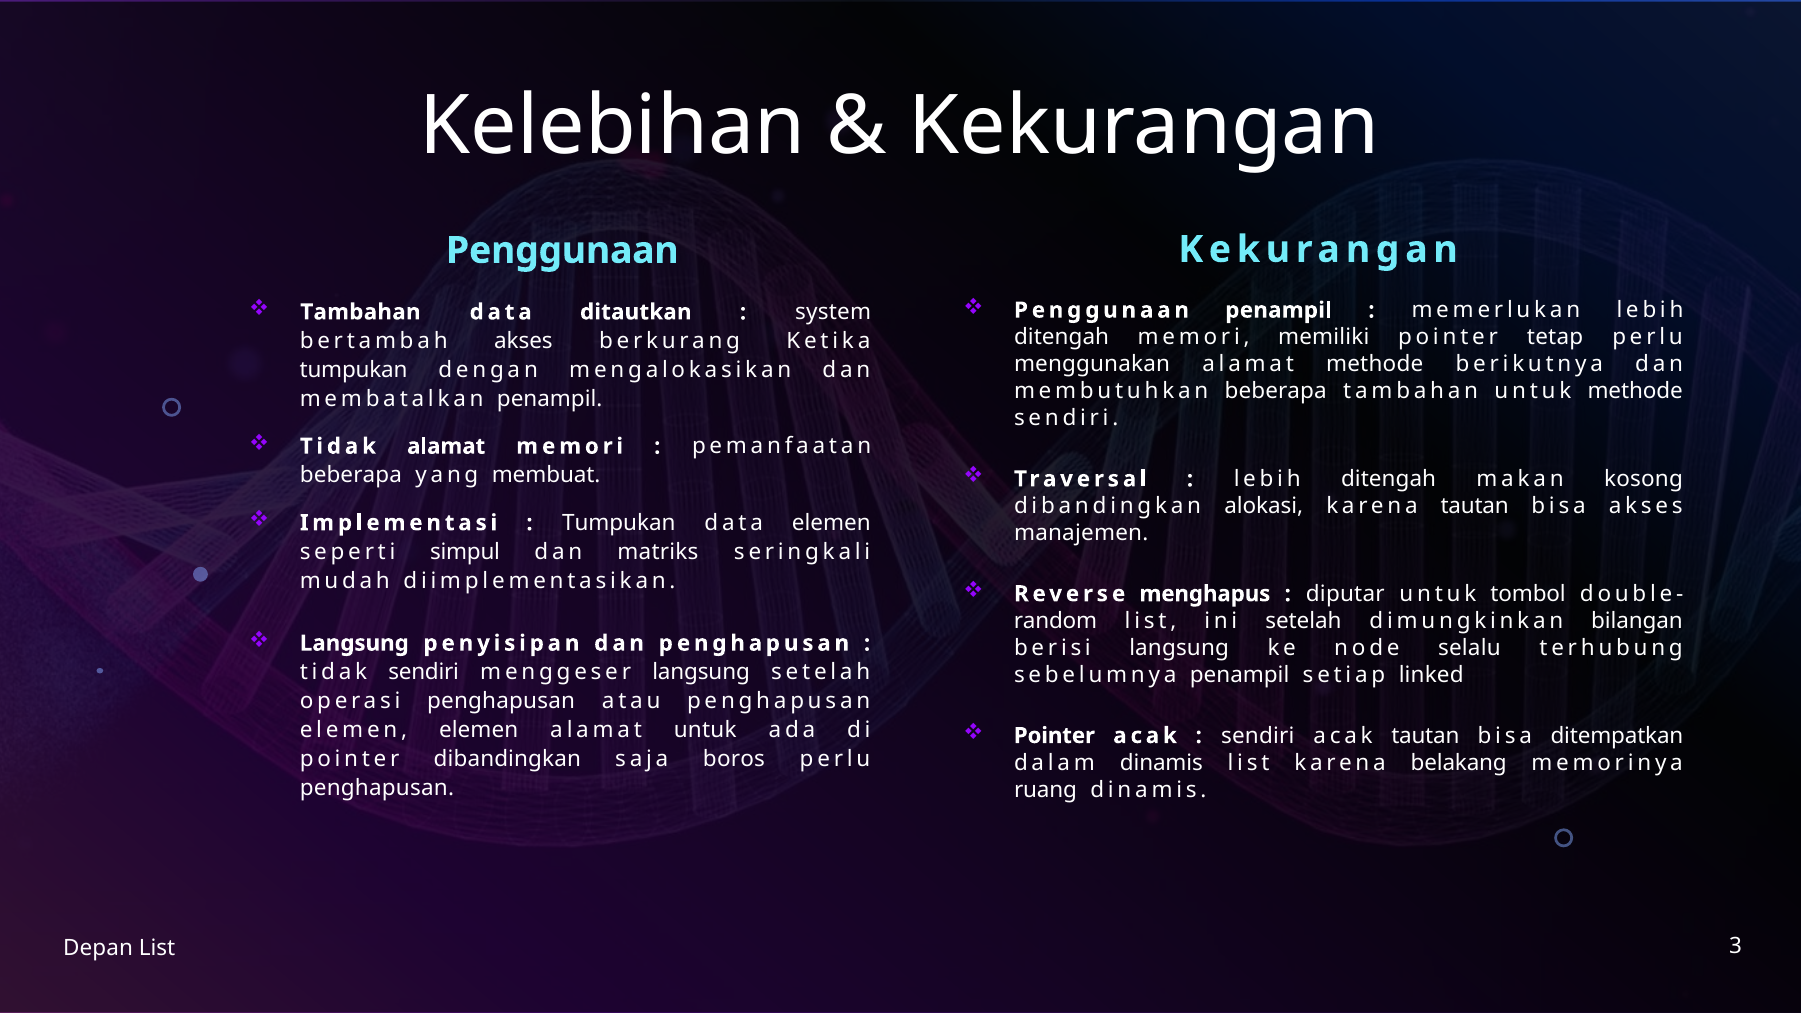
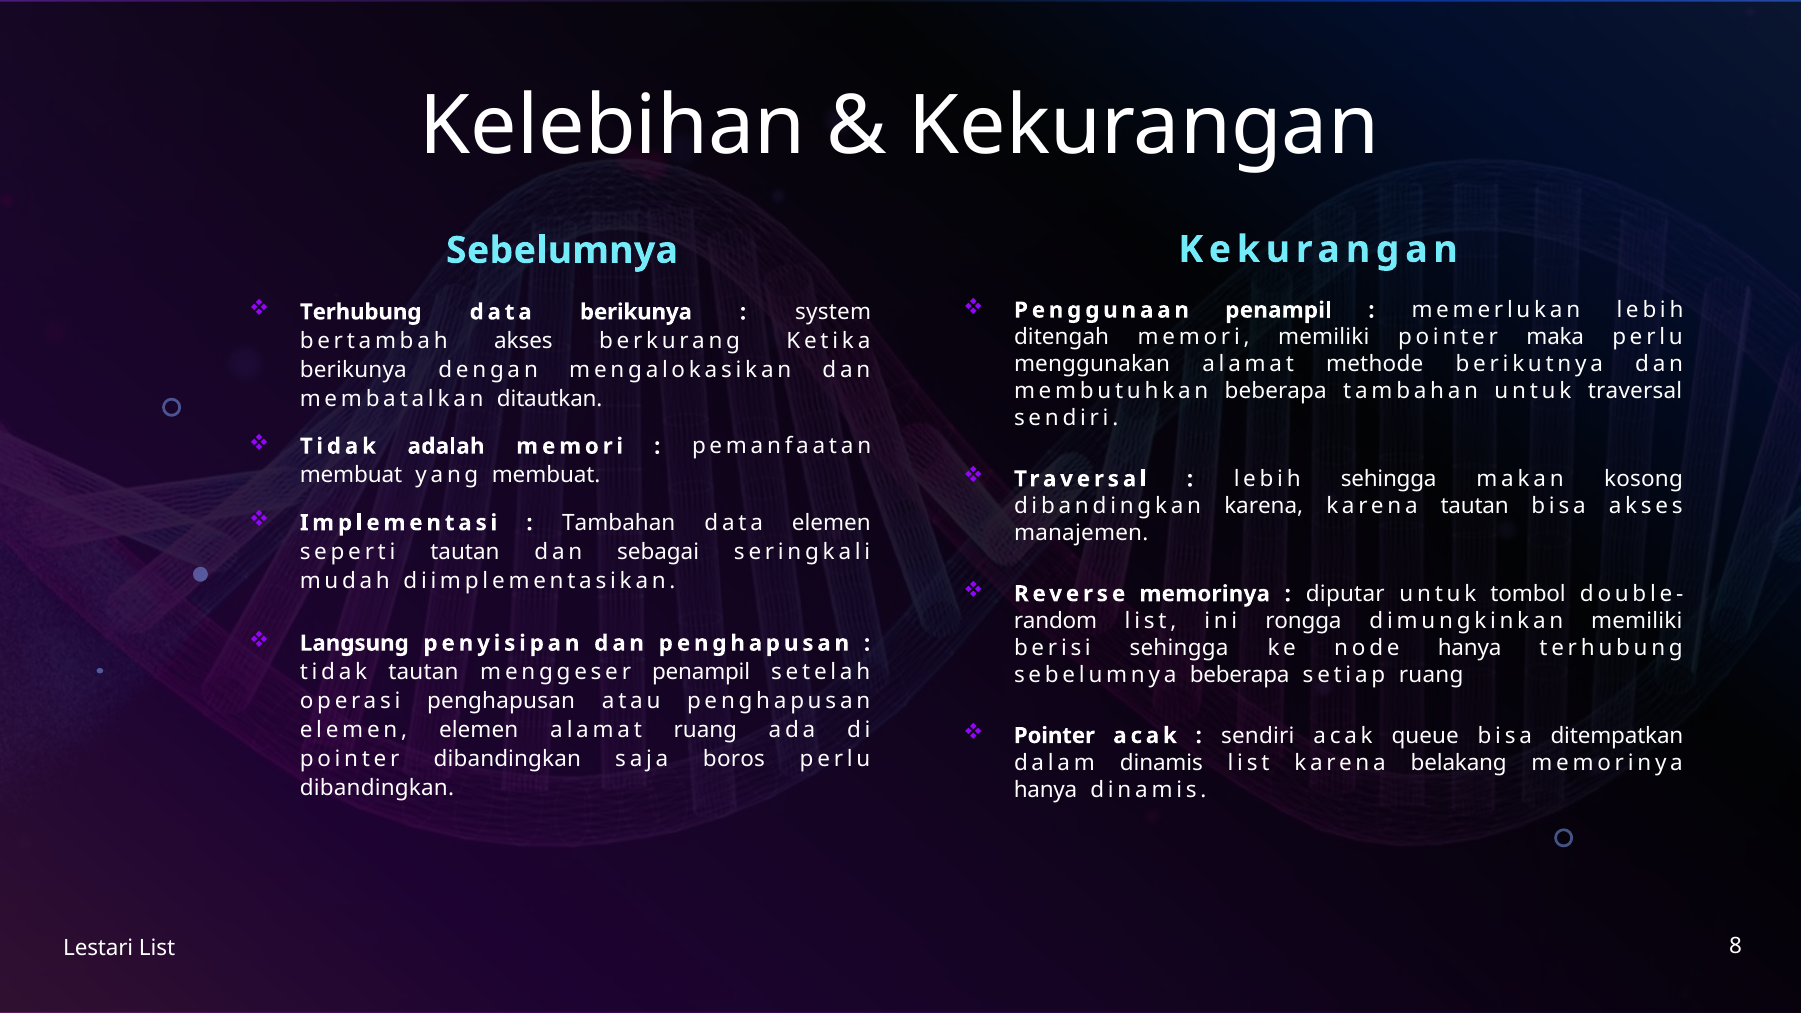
Penggunaan at (562, 250): Penggunaan -> Sebelumnya
Tambahan at (360, 312): Tambahan -> Terhubung
data ditautkan: ditautkan -> berikunya
tetap: tetap -> maka
tumpukan at (354, 370): tumpukan -> berikunya
untuk methode: methode -> traversal
membatalkan penampil: penampil -> ditautkan
Tidak alamat: alamat -> adalah
ditengah at (1389, 479): ditengah -> sehingga
beberapa at (351, 475): beberapa -> membuat
dibandingkan alokasi: alokasi -> karena
Tumpukan at (619, 523): Tumpukan -> Tambahan
seperti simpul: simpul -> tautan
matriks: matriks -> sebagai
Reverse menghapus: menghapus -> memorinya
ini setelah: setelah -> rongga
dimungkinkan bilangan: bilangan -> memiliki
berisi langsung: langsung -> sehingga
node selalu: selalu -> hanya
tidak sendiri: sendiri -> tautan
menggeser langsung: langsung -> penampil
sebelumnya penampil: penampil -> beberapa
setiap linked: linked -> ruang
alamat untuk: untuk -> ruang
acak tautan: tautan -> queue
penghapusan at (377, 788): penghapusan -> dibandingkan
ruang at (1046, 790): ruang -> hanya
Depan: Depan -> Lestari
3: 3 -> 8
